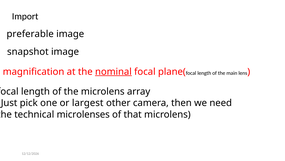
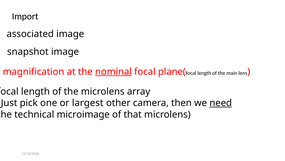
preferable: preferable -> associated
need underline: none -> present
microlenses: microlenses -> microimage
